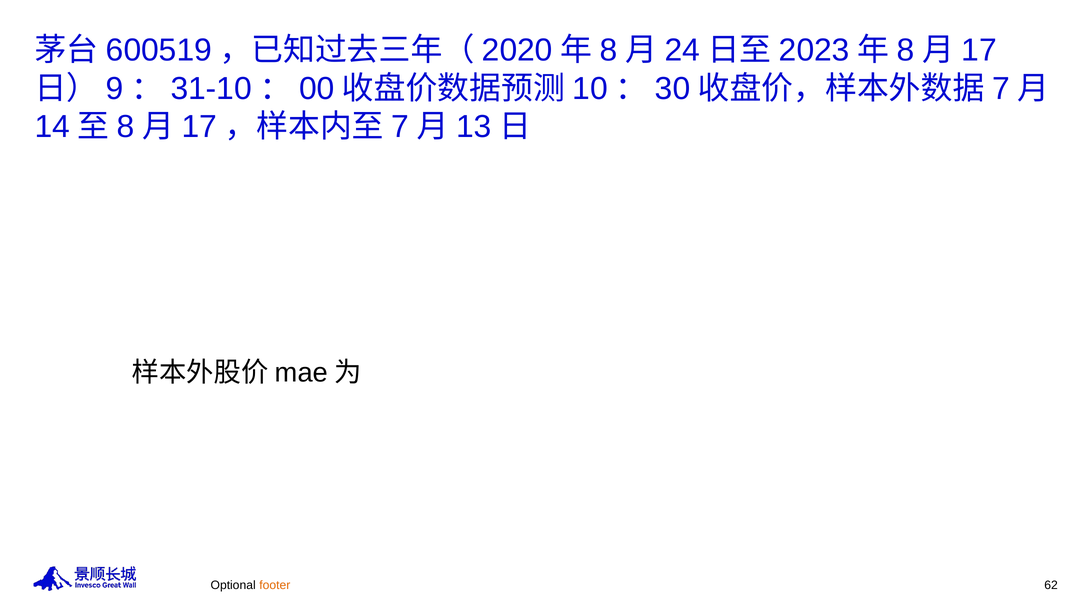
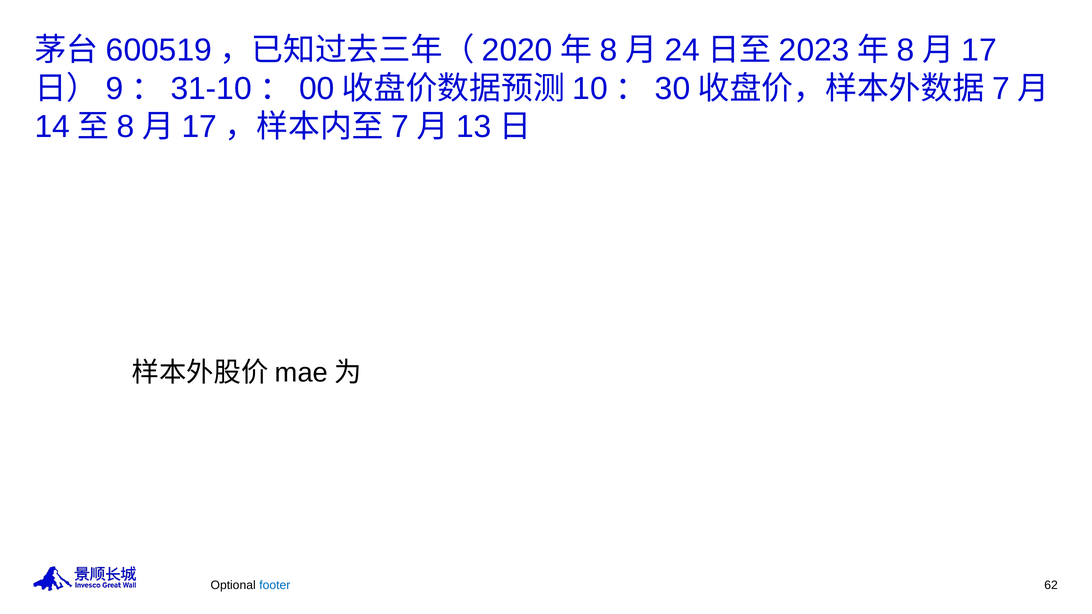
footer colour: orange -> blue
